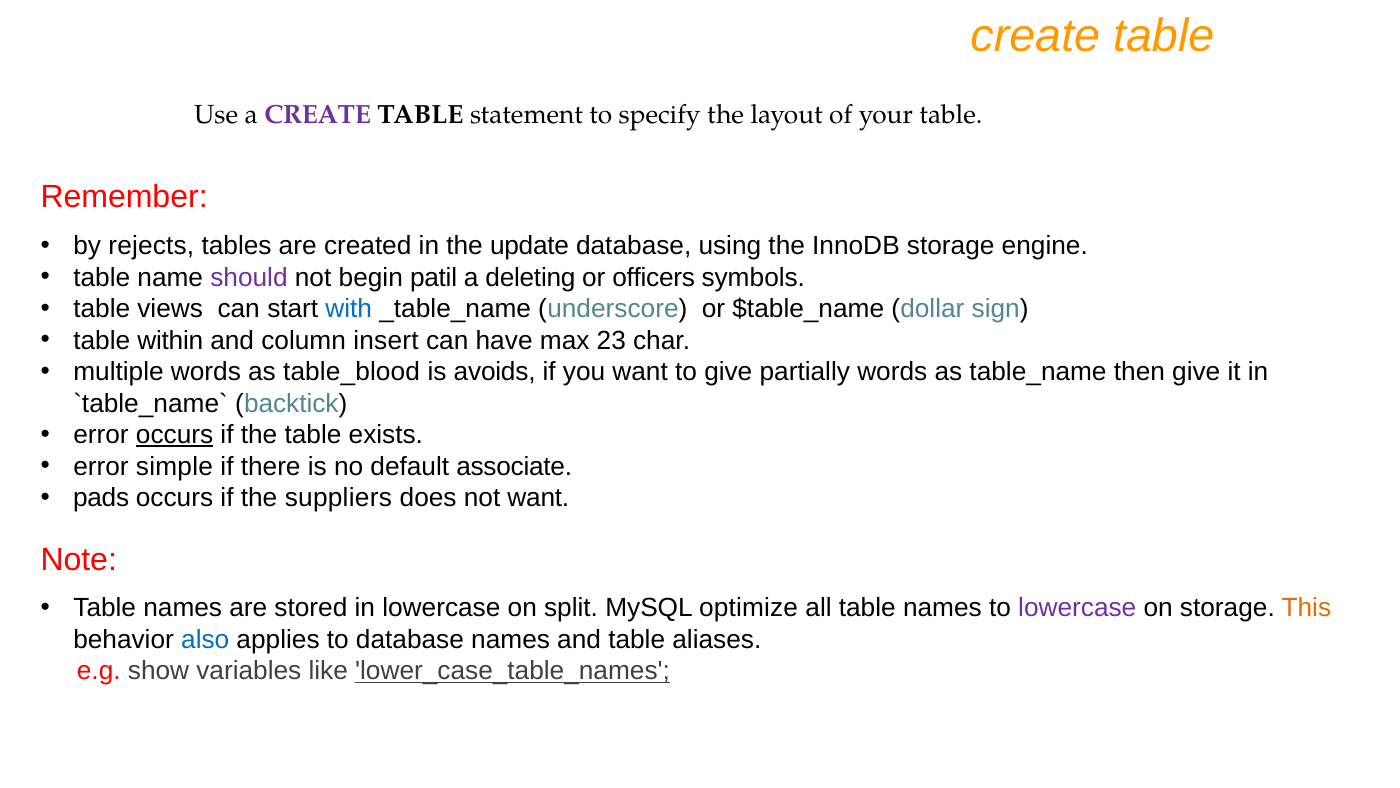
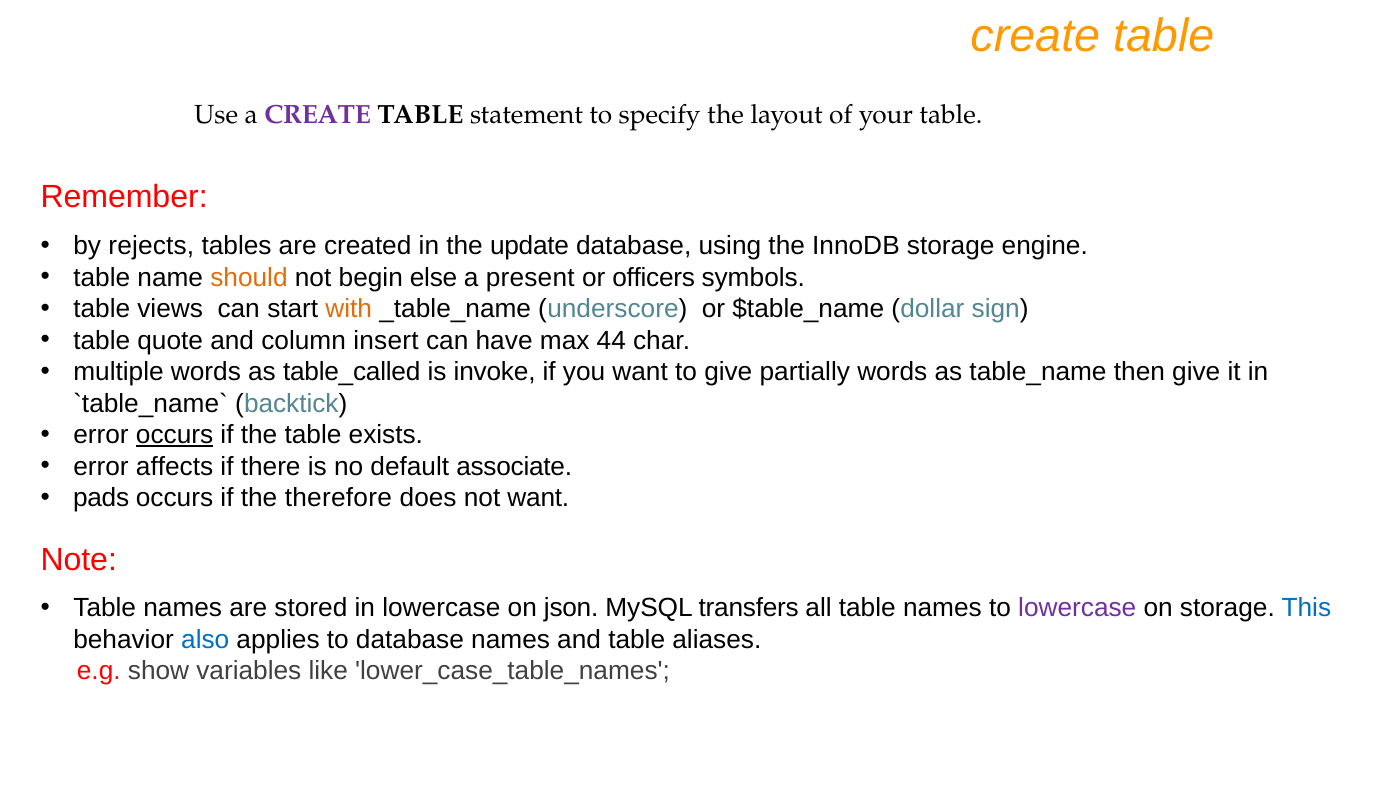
should colour: purple -> orange
patil: patil -> else
deleting: deleting -> present
with colour: blue -> orange
within: within -> quote
23: 23 -> 44
table_blood: table_blood -> table_called
avoids: avoids -> invoke
simple: simple -> affects
suppliers: suppliers -> therefore
split: split -> json
optimize: optimize -> transfers
This colour: orange -> blue
lower_case_table_names underline: present -> none
